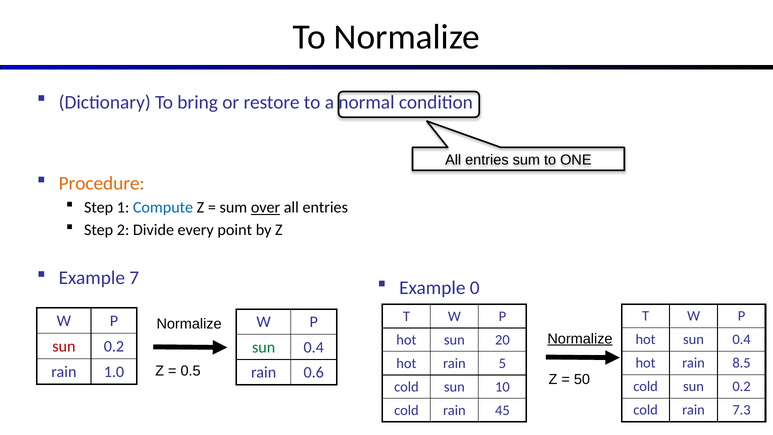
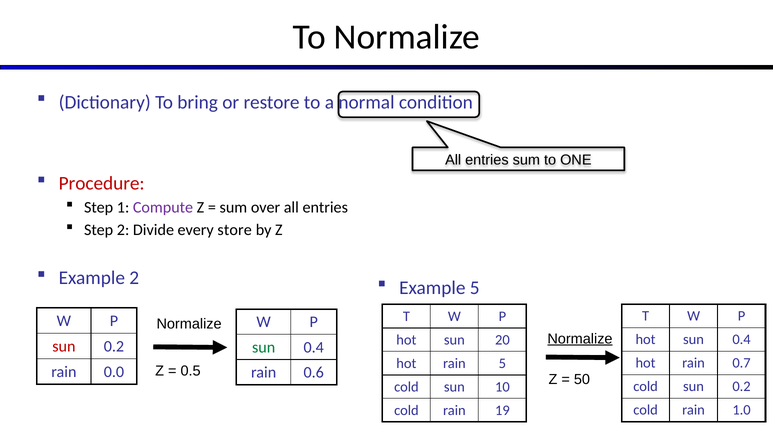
Procedure colour: orange -> red
Compute colour: blue -> purple
over underline: present -> none
point: point -> store
Example 7: 7 -> 2
Example 0: 0 -> 5
8.5: 8.5 -> 0.7
1.0: 1.0 -> 0.0
7.3: 7.3 -> 1.0
45: 45 -> 19
